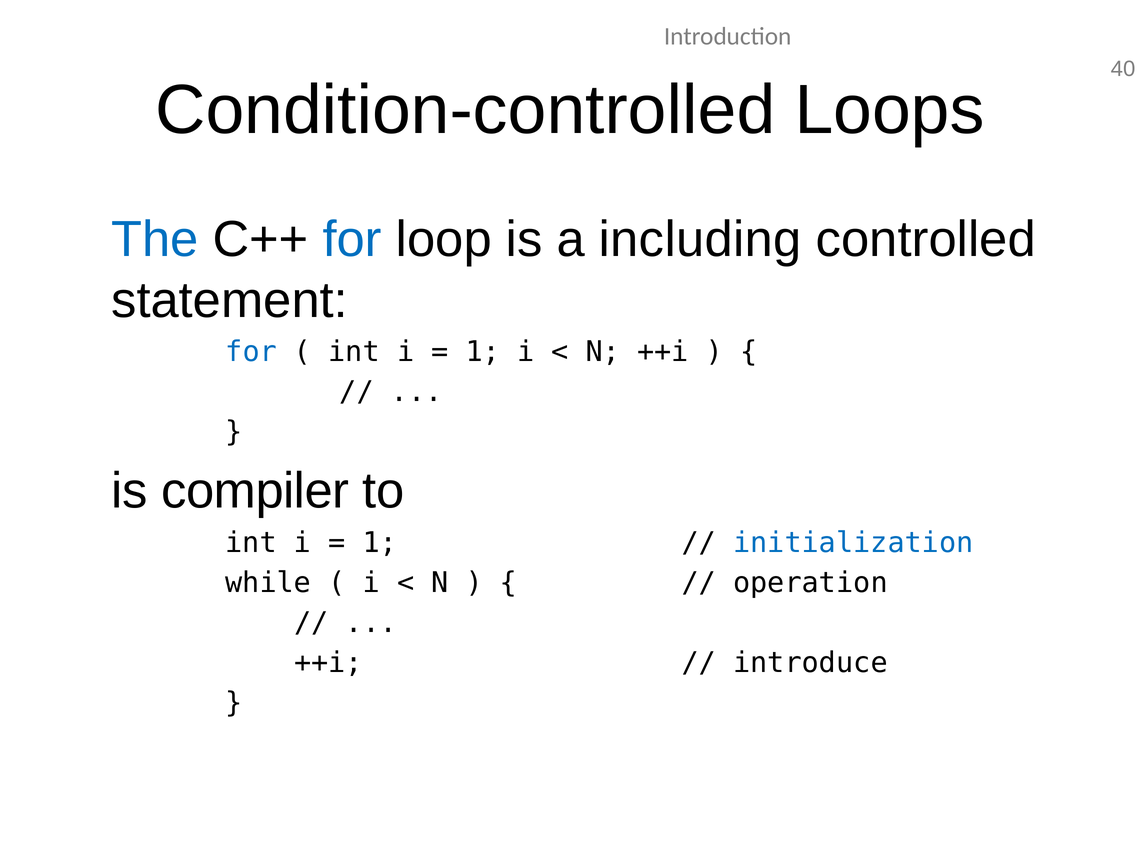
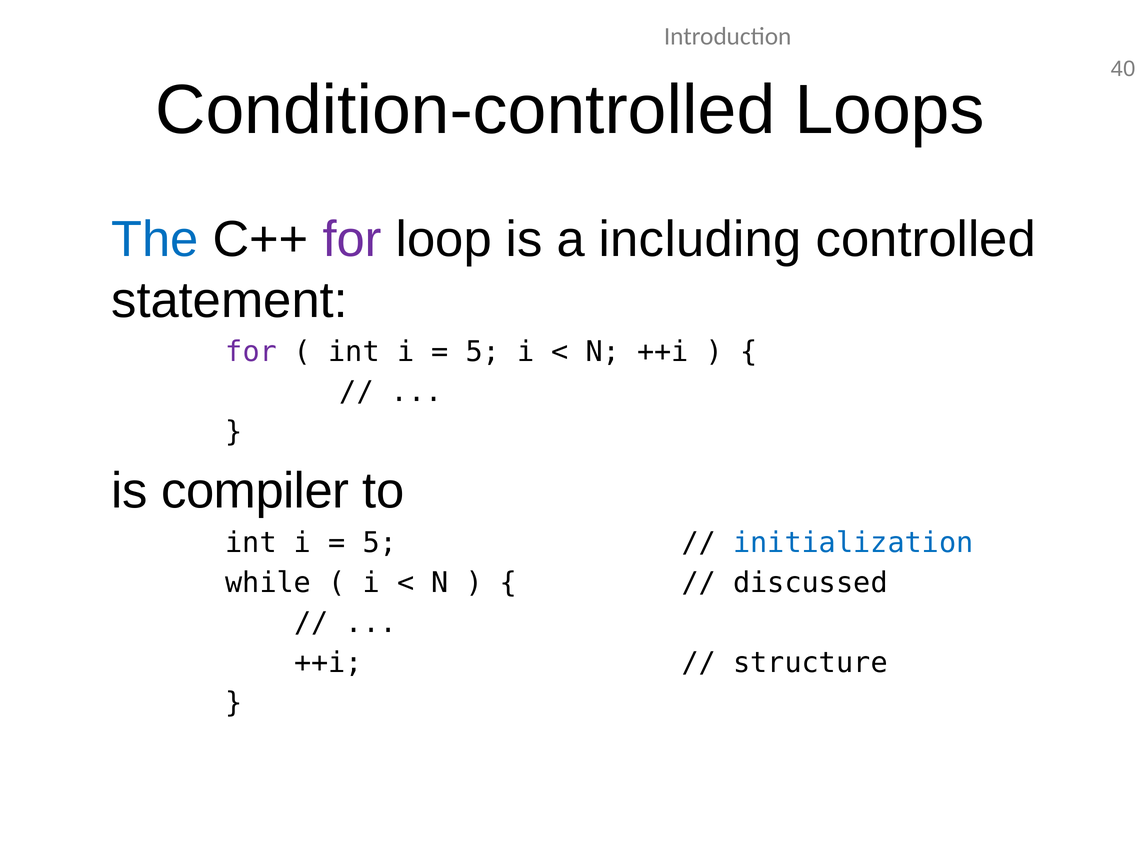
for at (352, 239) colour: blue -> purple
for at (251, 352) colour: blue -> purple
1 at (483, 352): 1 -> 5
1 at (380, 543): 1 -> 5
operation: operation -> discussed
introduce: introduce -> structure
